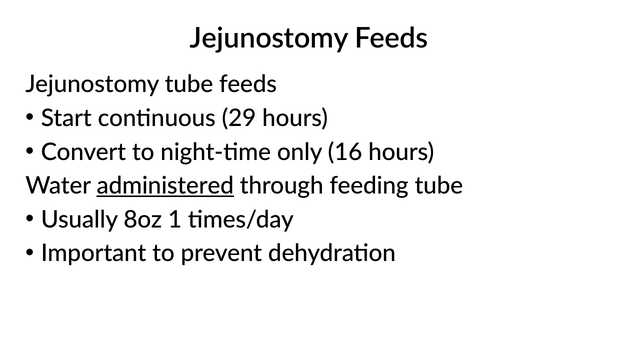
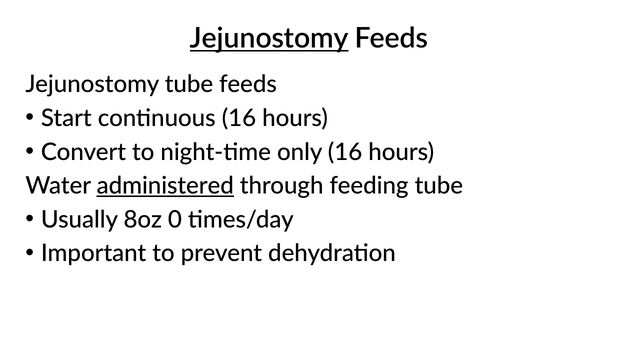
Jejunostomy at (269, 38) underline: none -> present
continuous 29: 29 -> 16
1: 1 -> 0
